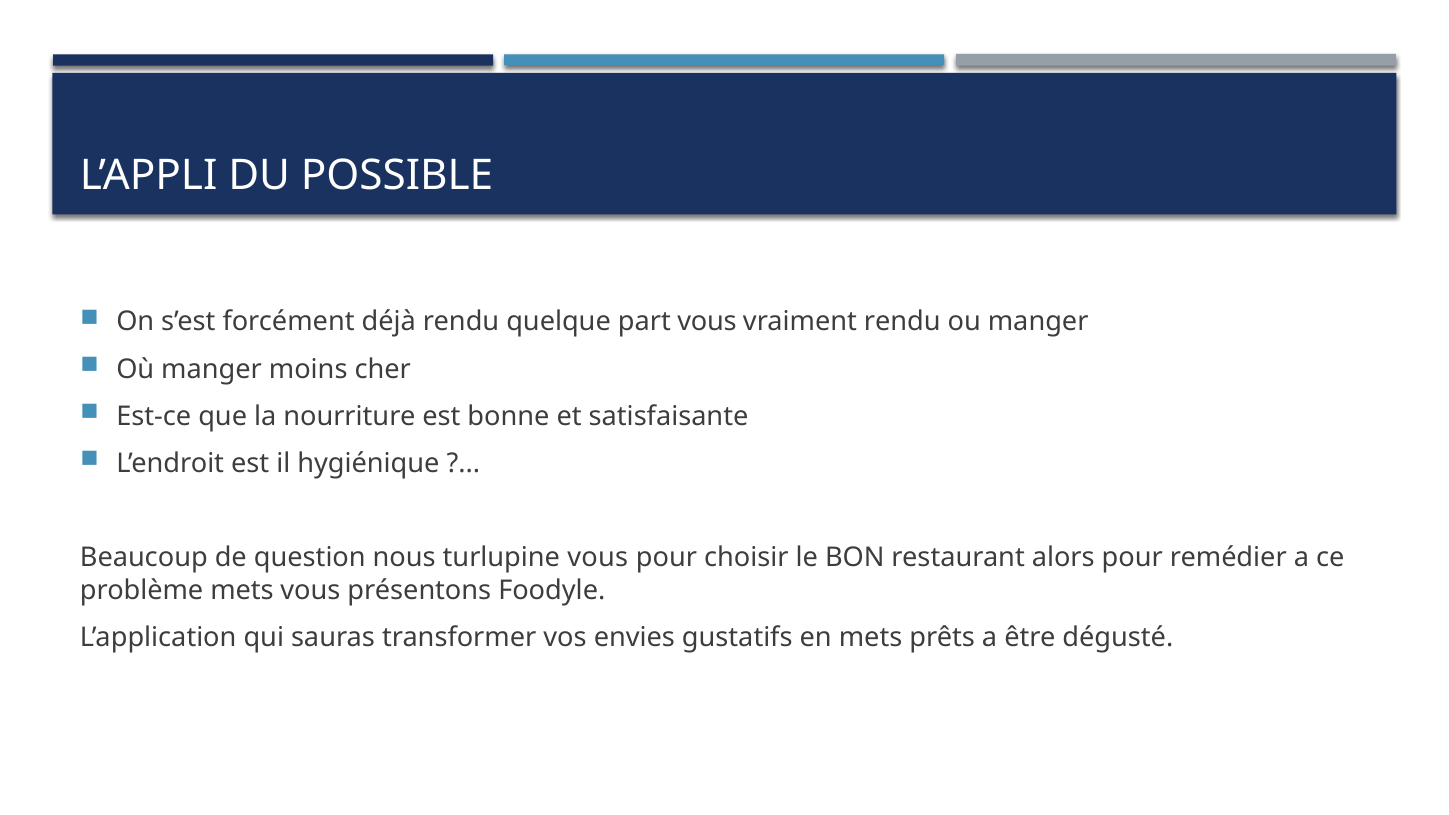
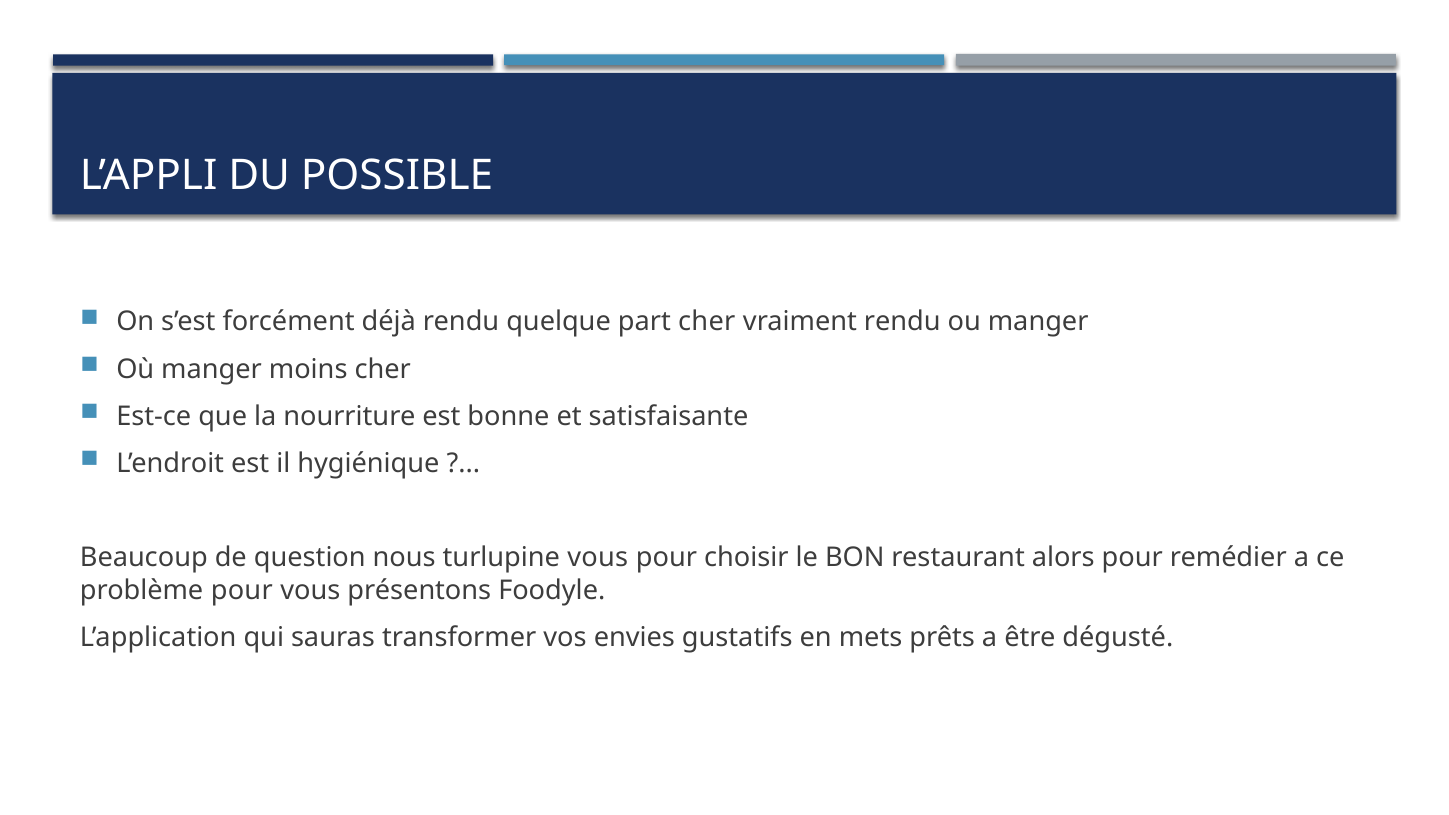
part vous: vous -> cher
problème mets: mets -> pour
